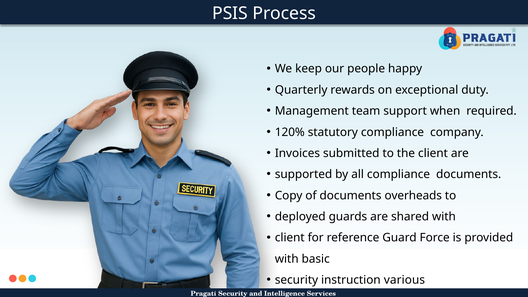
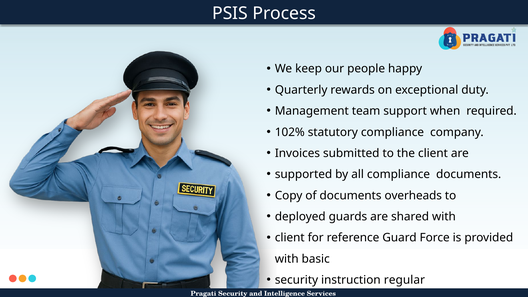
120%: 120% -> 102%
various: various -> regular
